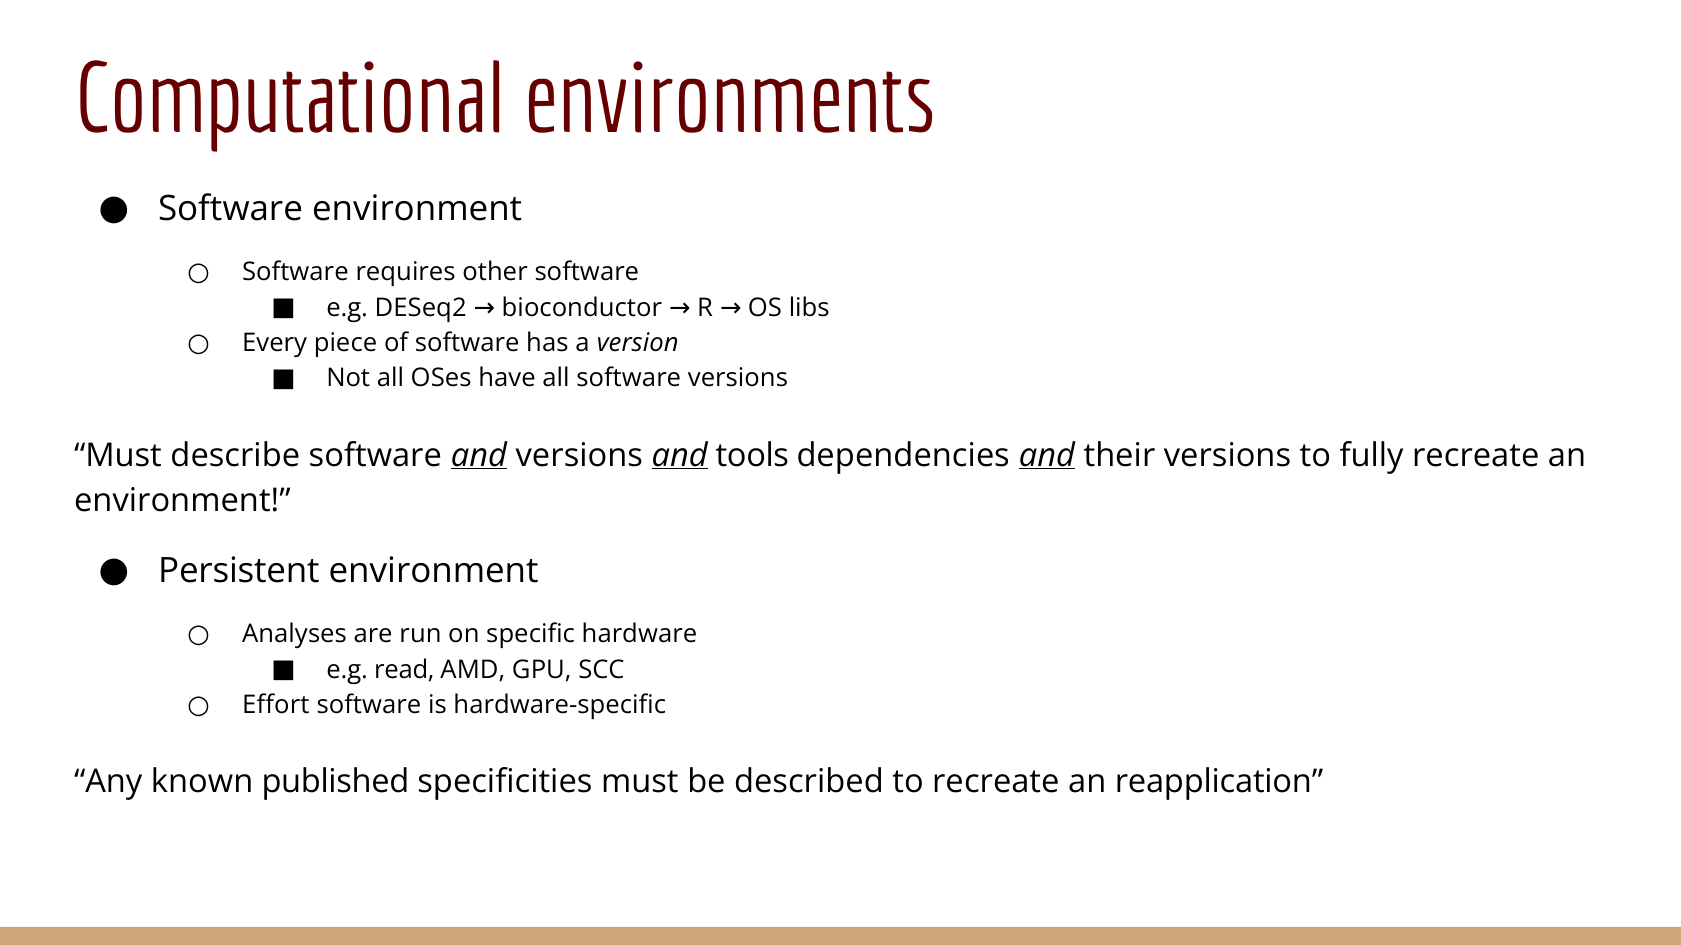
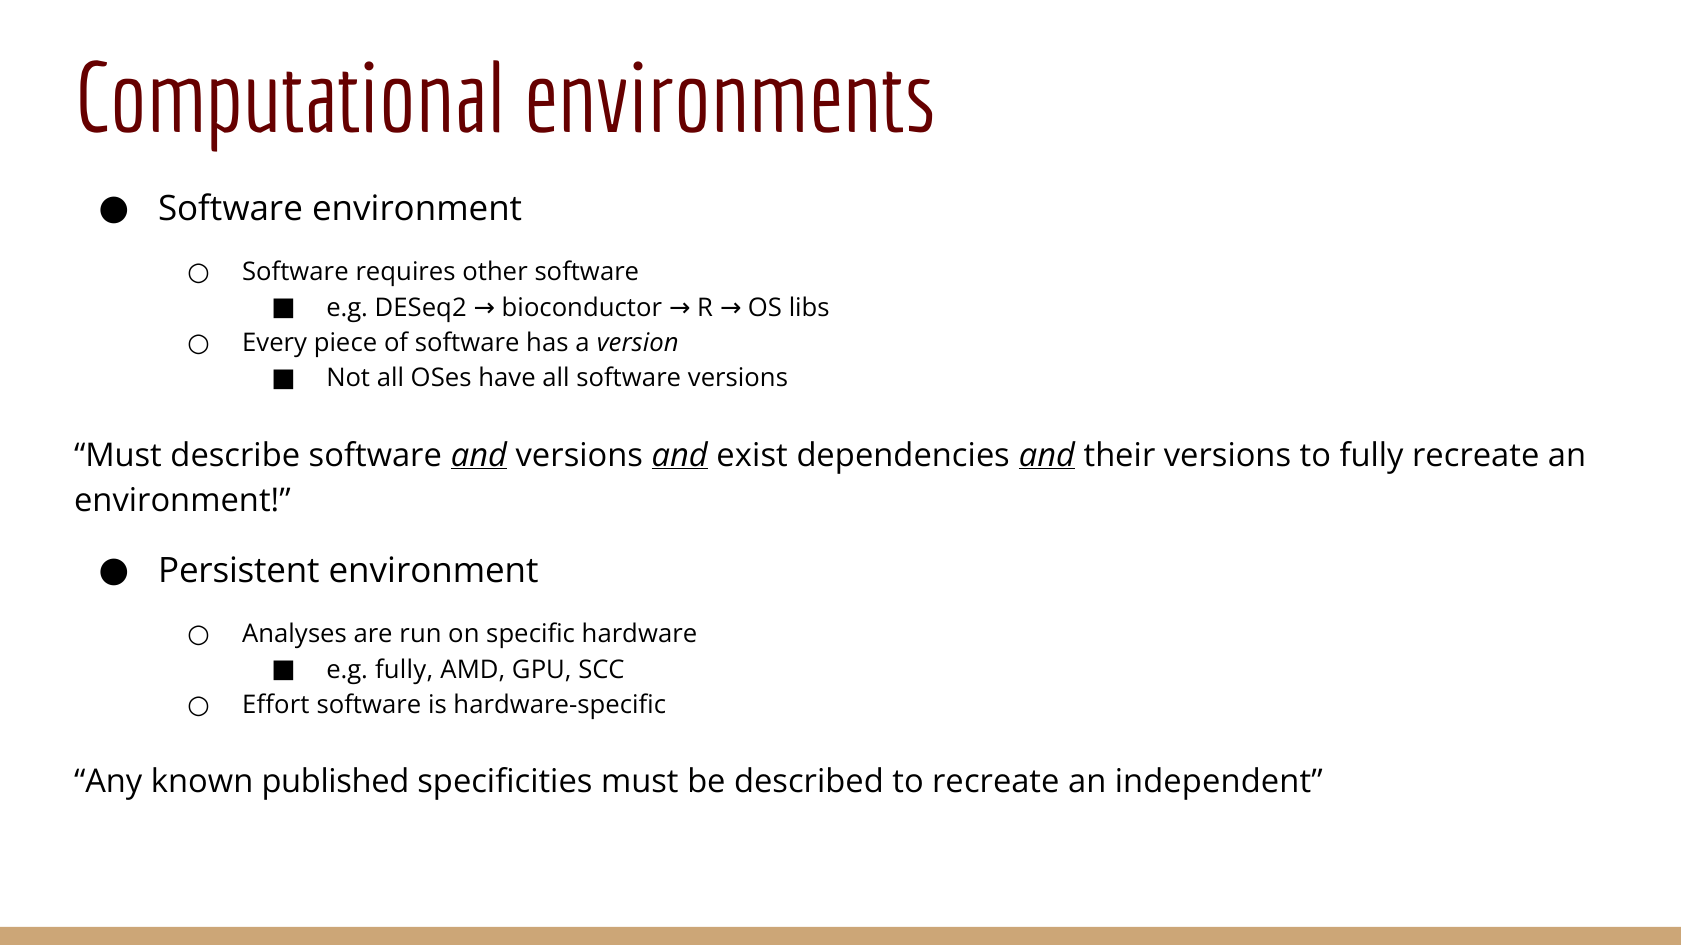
tools: tools -> exist
e.g read: read -> fully
reapplication: reapplication -> independent
